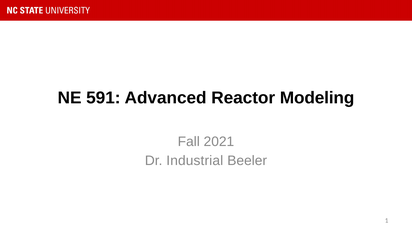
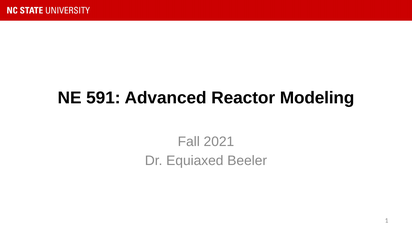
Industrial: Industrial -> Equiaxed
